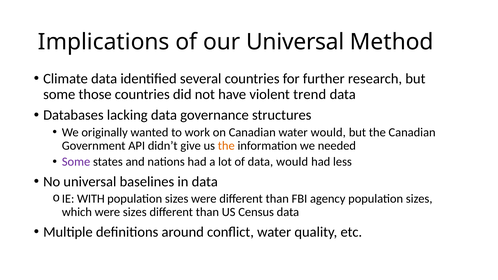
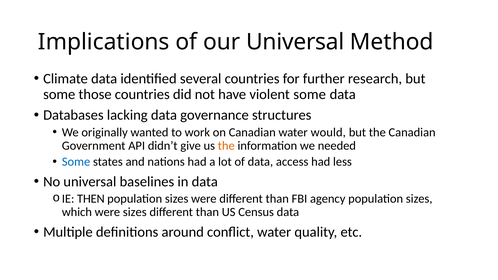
violent trend: trend -> some
Some at (76, 162) colour: purple -> blue
data would: would -> access
WITH: WITH -> THEN
